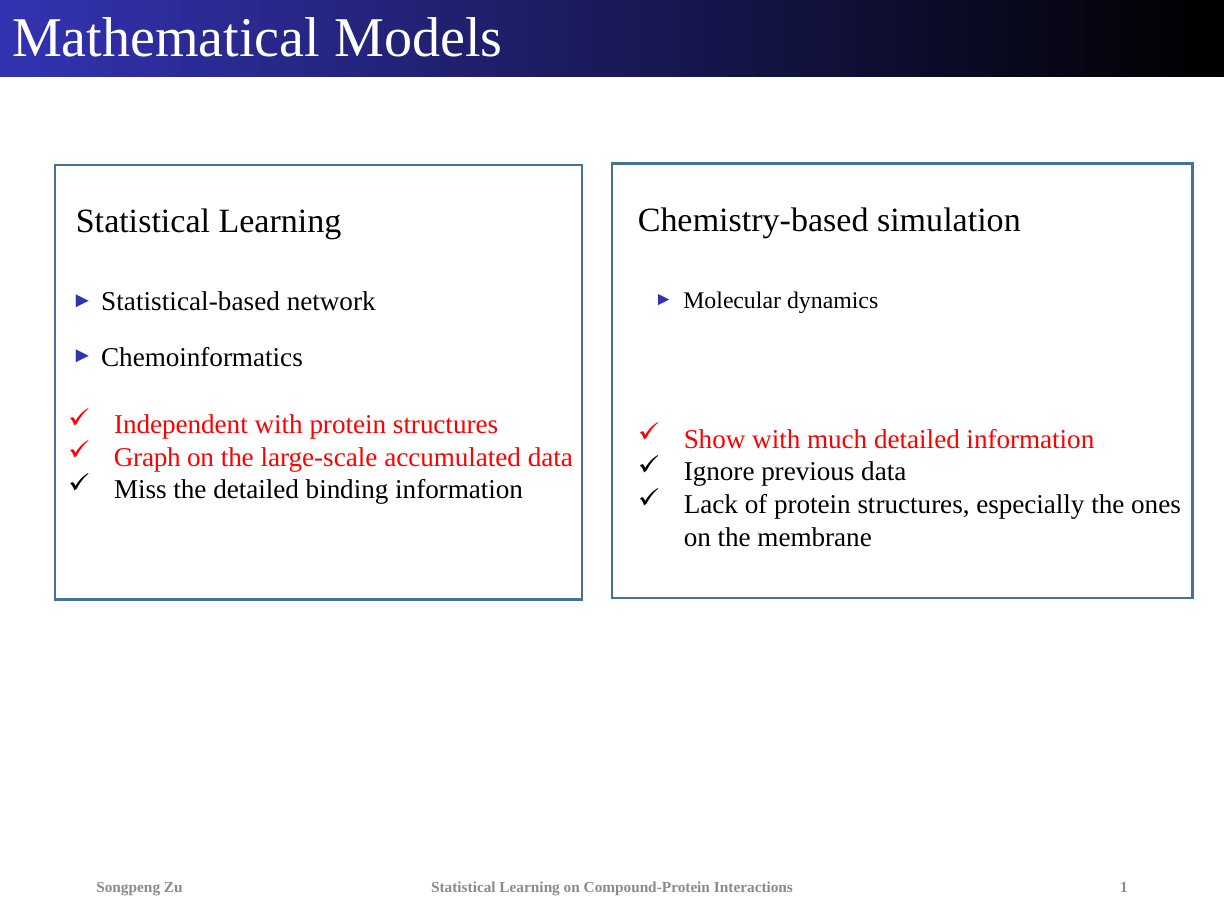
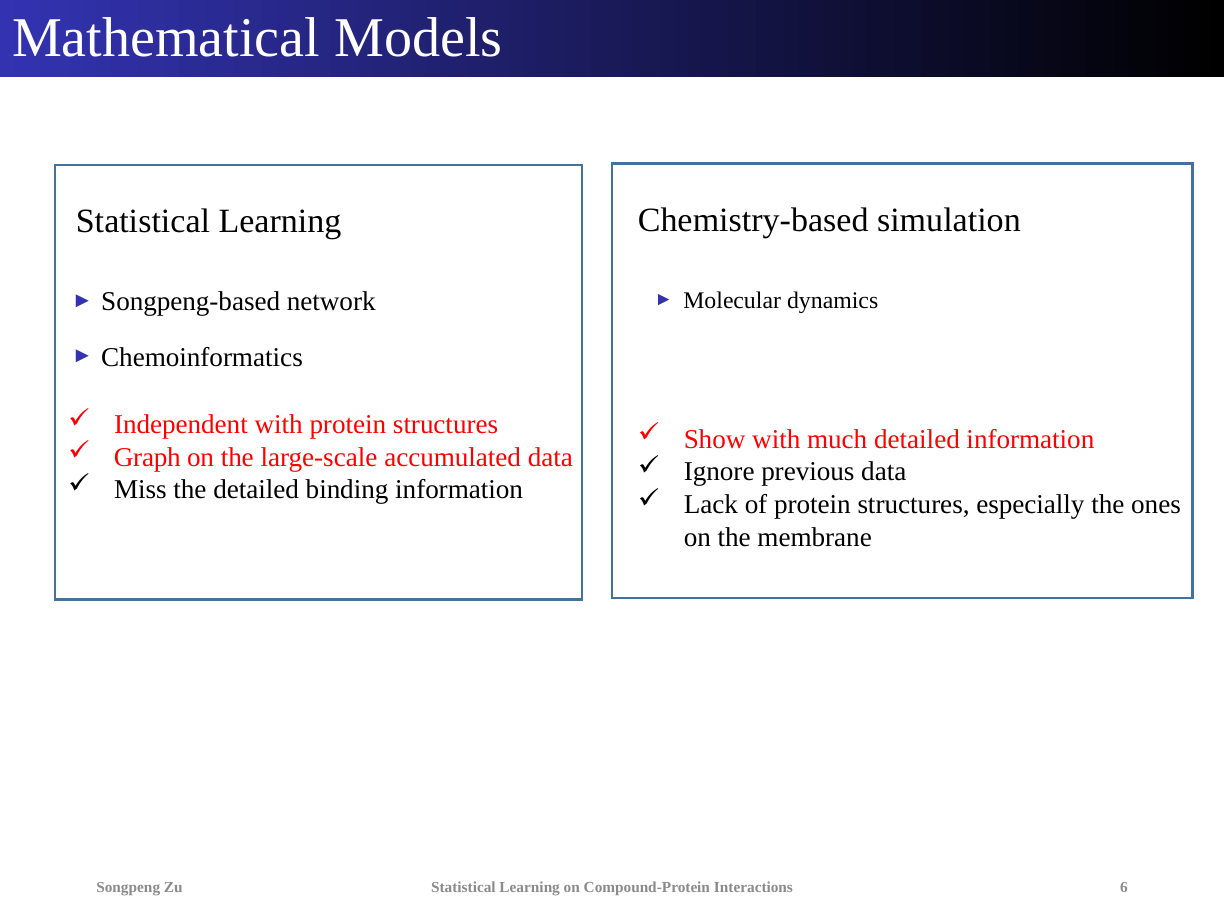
Statistical-based: Statistical-based -> Songpeng-based
1: 1 -> 6
